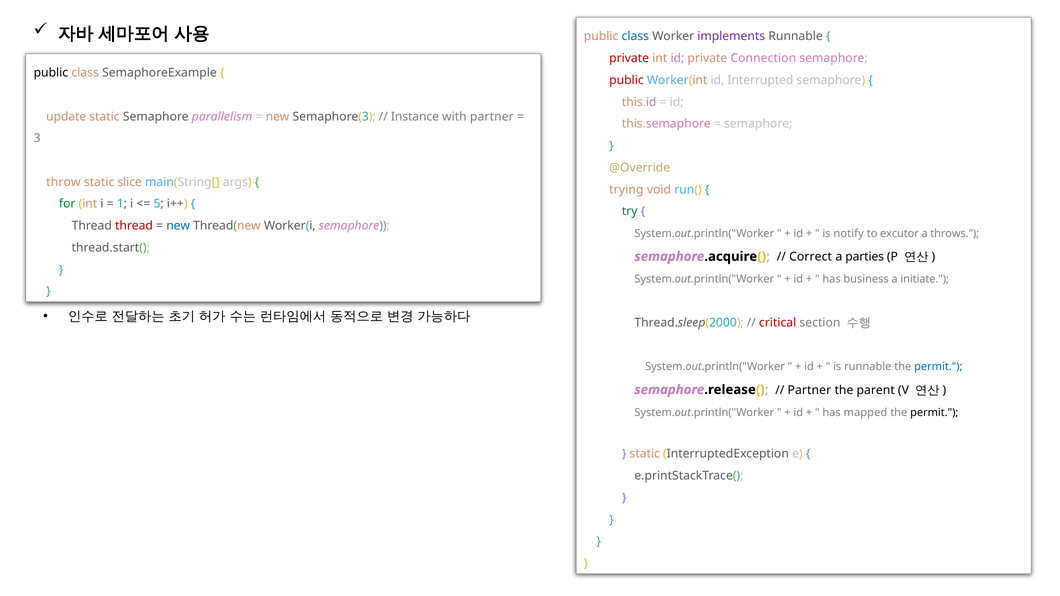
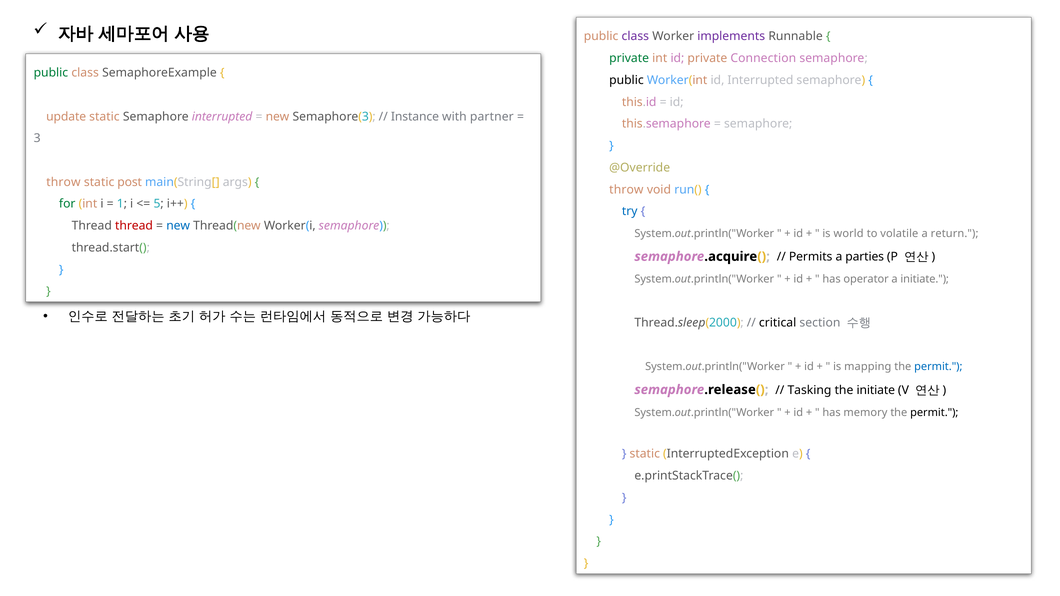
class at (635, 36) colour: blue -> purple
private at (629, 58) colour: red -> green
public at (51, 73) colour: black -> green
public at (626, 80) colour: red -> black
Semaphore parallelism: parallelism -> interrupted
slice: slice -> post
trying at (626, 190): trying -> throw
try colour: green -> blue
notify: notify -> world
excutor: excutor -> volatile
throws: throws -> return
Correct: Correct -> Permits
business: business -> operator
critical colour: red -> black
is runnable: runnable -> mapping
Partner at (809, 390): Partner -> Tasking
the parent: parent -> initiate
mapped: mapped -> memory
